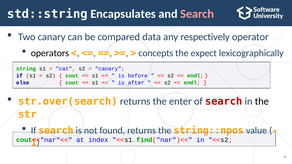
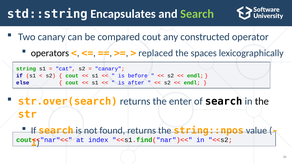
Search at (197, 14) colour: pink -> light green
compared data: data -> cout
respectively: respectively -> constructed
concepts: concepts -> replaced
expect: expect -> spaces
search at (224, 101) colour: red -> black
